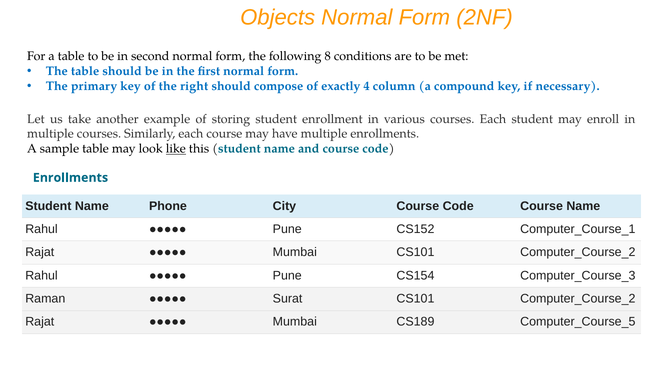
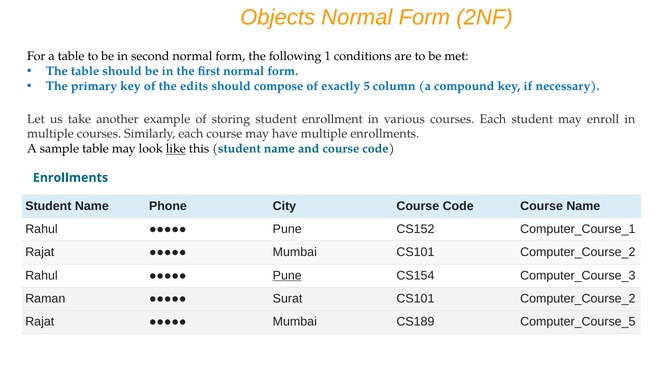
8: 8 -> 1
right: right -> edits
4: 4 -> 5
Pune at (287, 275) underline: none -> present
